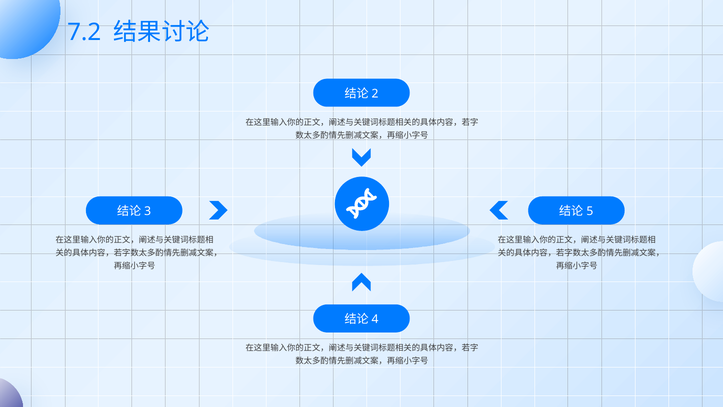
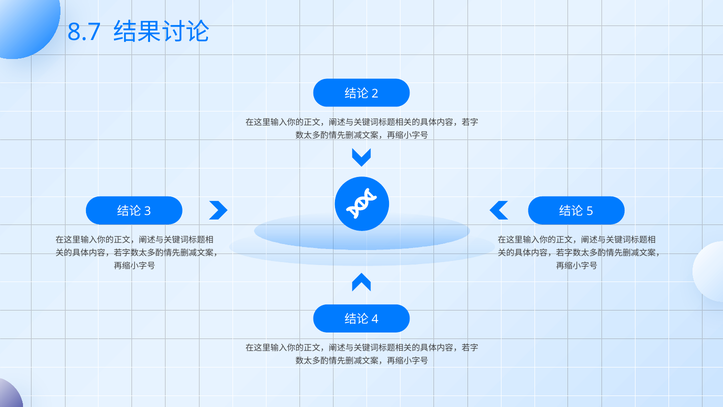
7.2: 7.2 -> 8.7
